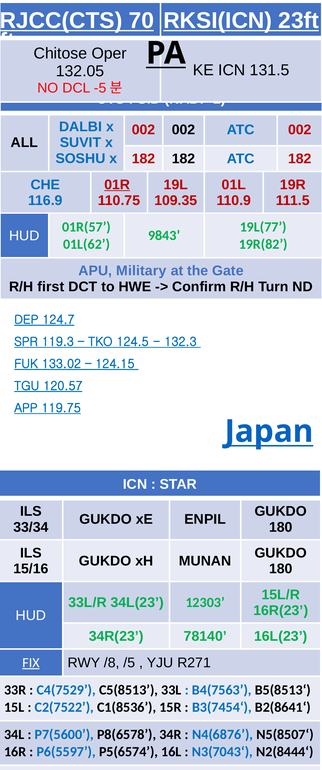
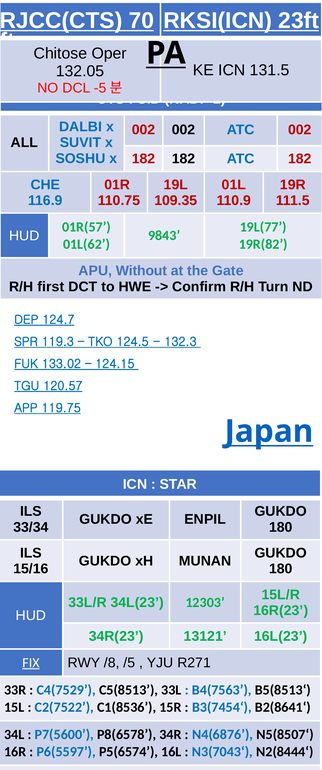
01R underline: present -> none
Military: Military -> Without
78140: 78140 -> 13121
